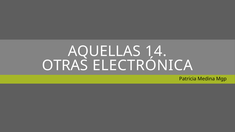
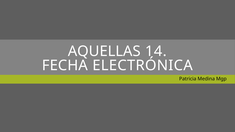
OTRAS: OTRAS -> FECHA
